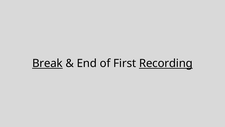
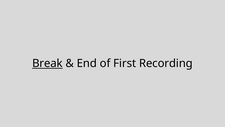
Recording underline: present -> none
